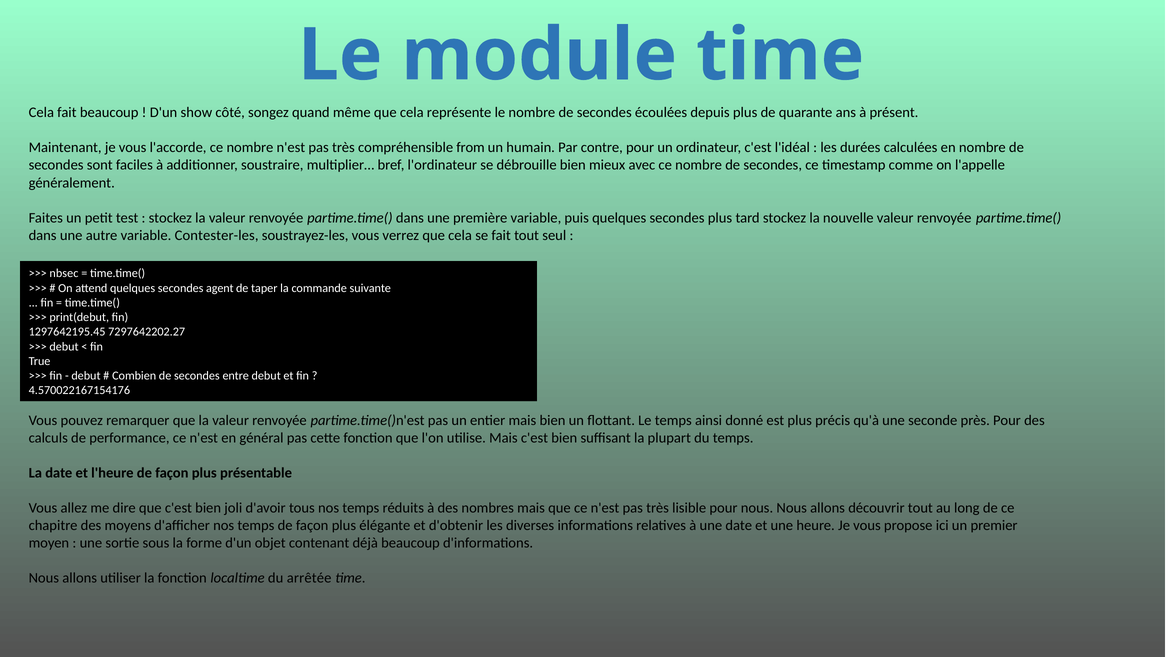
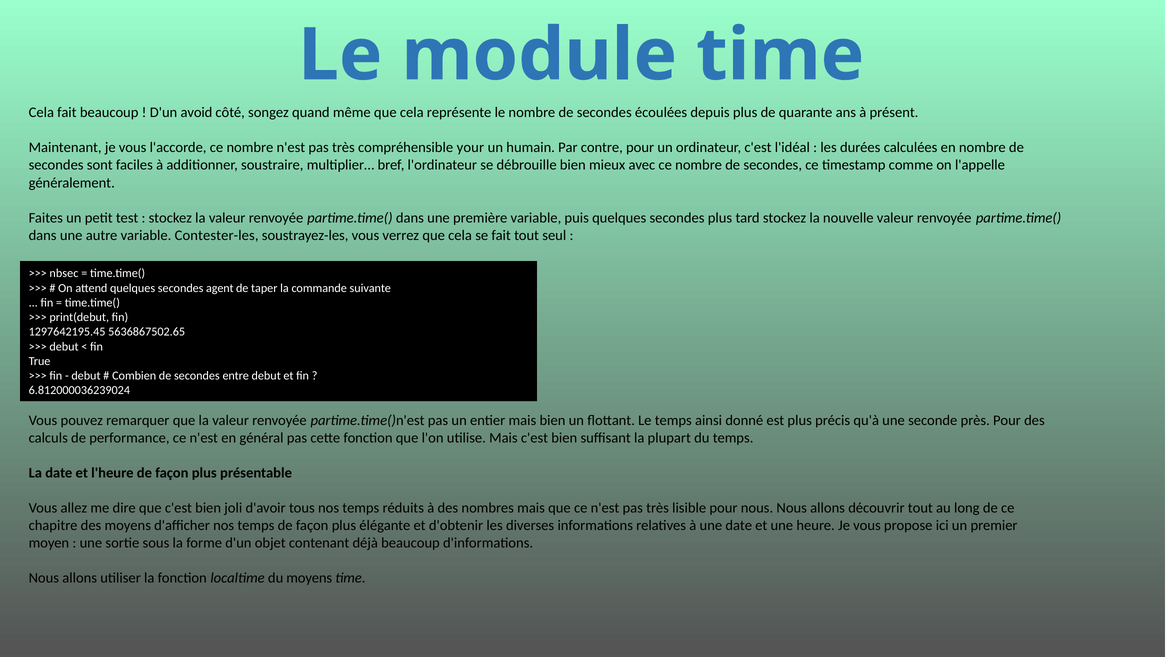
show: show -> avoid
from: from -> your
7297642202.27: 7297642202.27 -> 5636867502.65
4.570022167154176: 4.570022167154176 -> 6.812000036239024
du arrêtée: arrêtée -> moyens
